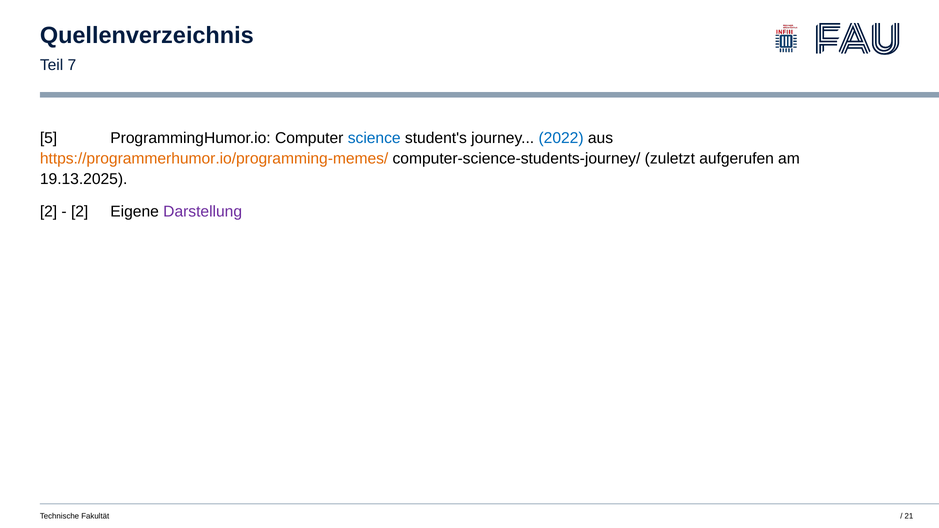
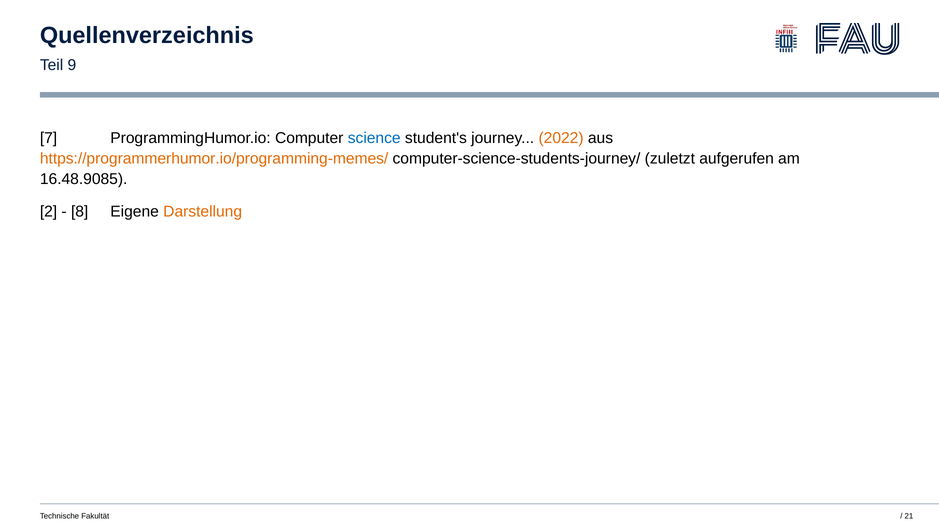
7: 7 -> 9
5: 5 -> 7
2022 colour: blue -> orange
19.13.2025: 19.13.2025 -> 16.48.9085
2 at (80, 211): 2 -> 8
Darstellung colour: purple -> orange
